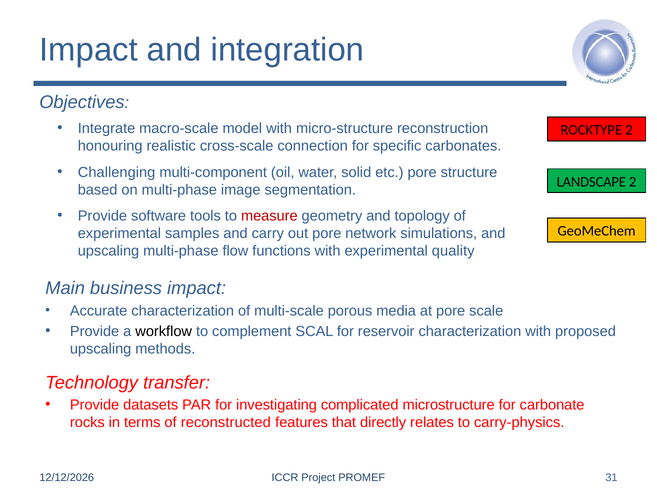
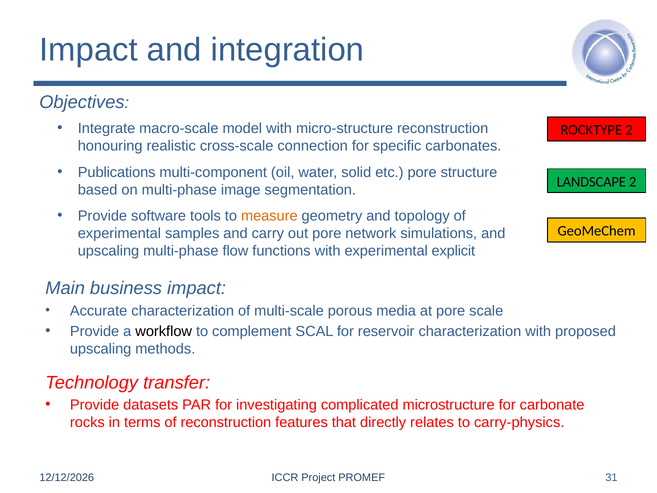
Challenging: Challenging -> Publications
measure colour: red -> orange
quality: quality -> explicit
of reconstructed: reconstructed -> reconstruction
